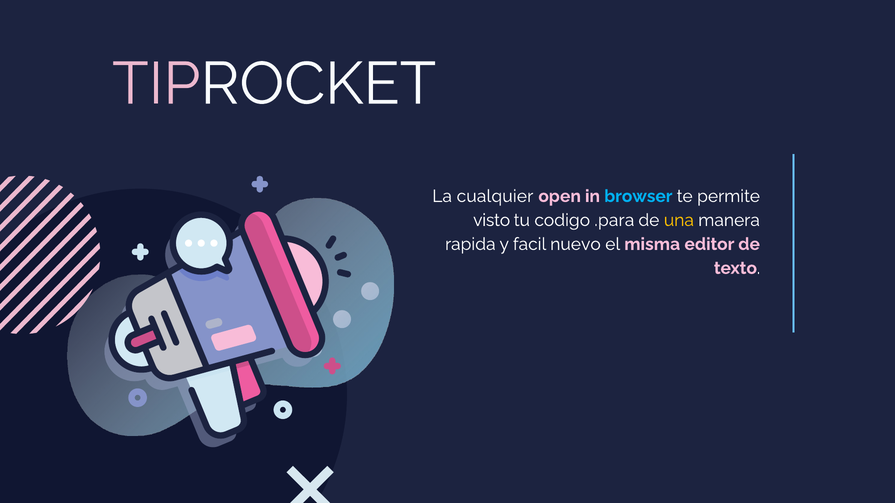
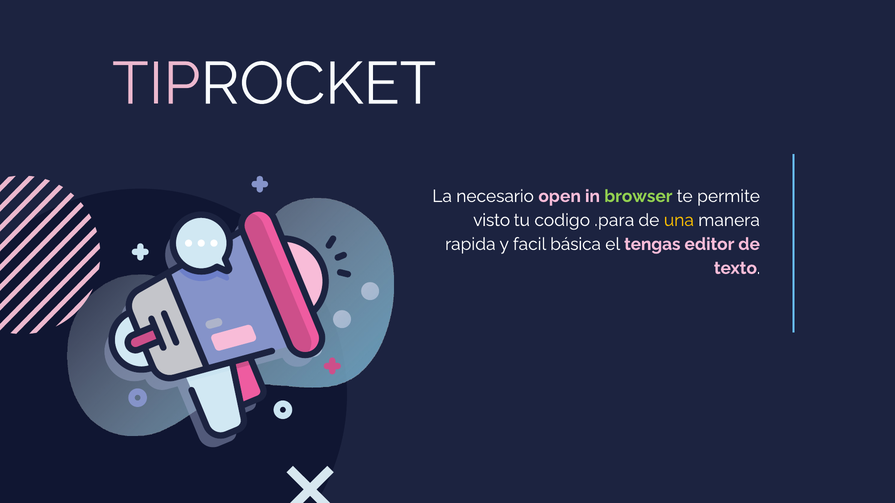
cualquier: cualquier -> necesario
browser colour: light blue -> light green
nuevo: nuevo -> básica
misma: misma -> tengas
